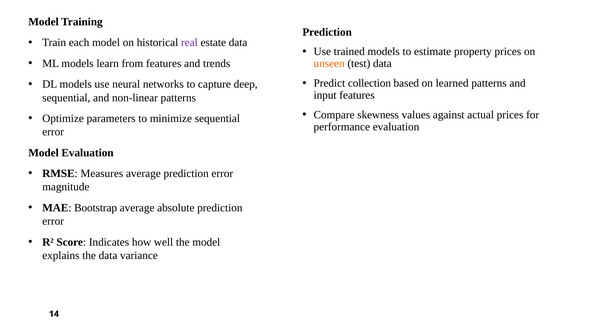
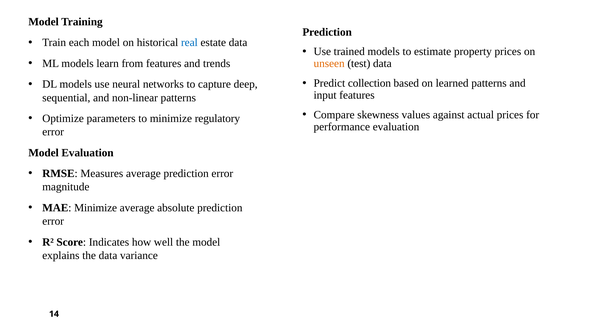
real colour: purple -> blue
minimize sequential: sequential -> regulatory
MAE Bootstrap: Bootstrap -> Minimize
